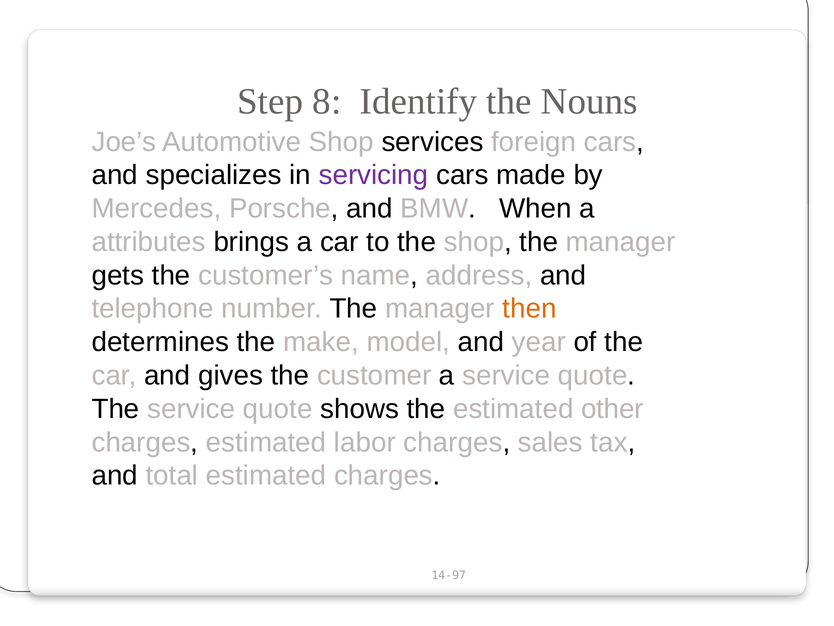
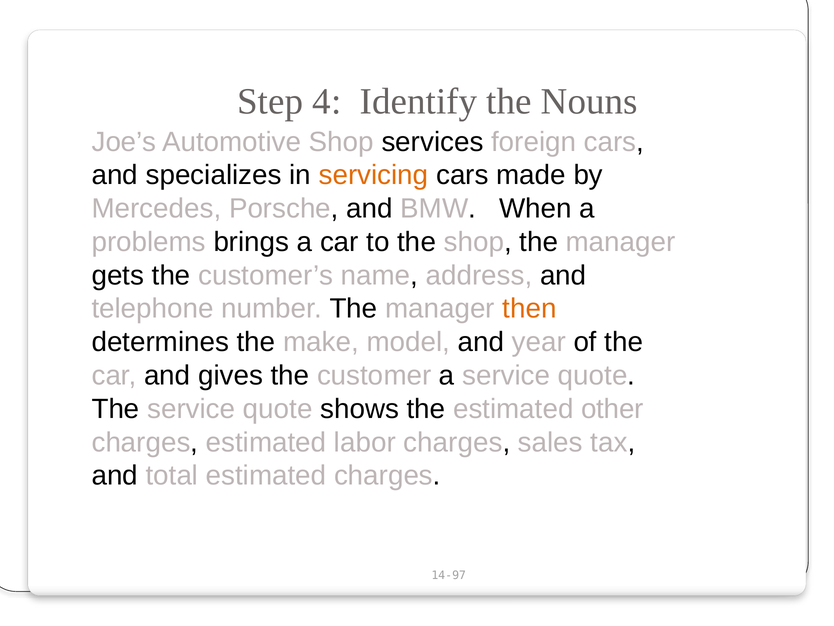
8: 8 -> 4
servicing colour: purple -> orange
attributes: attributes -> problems
